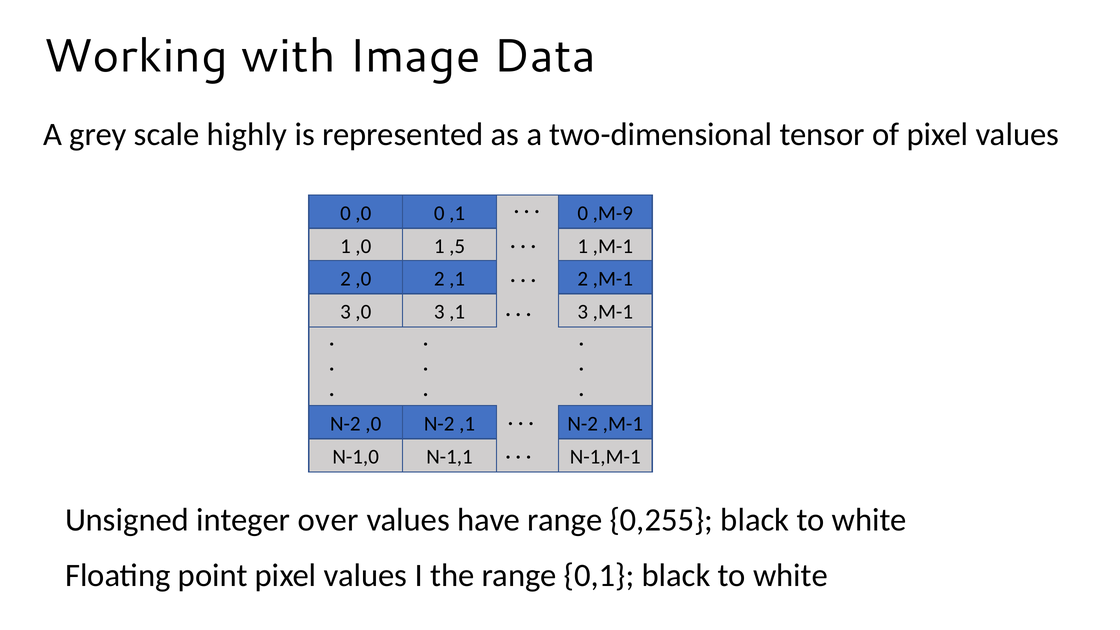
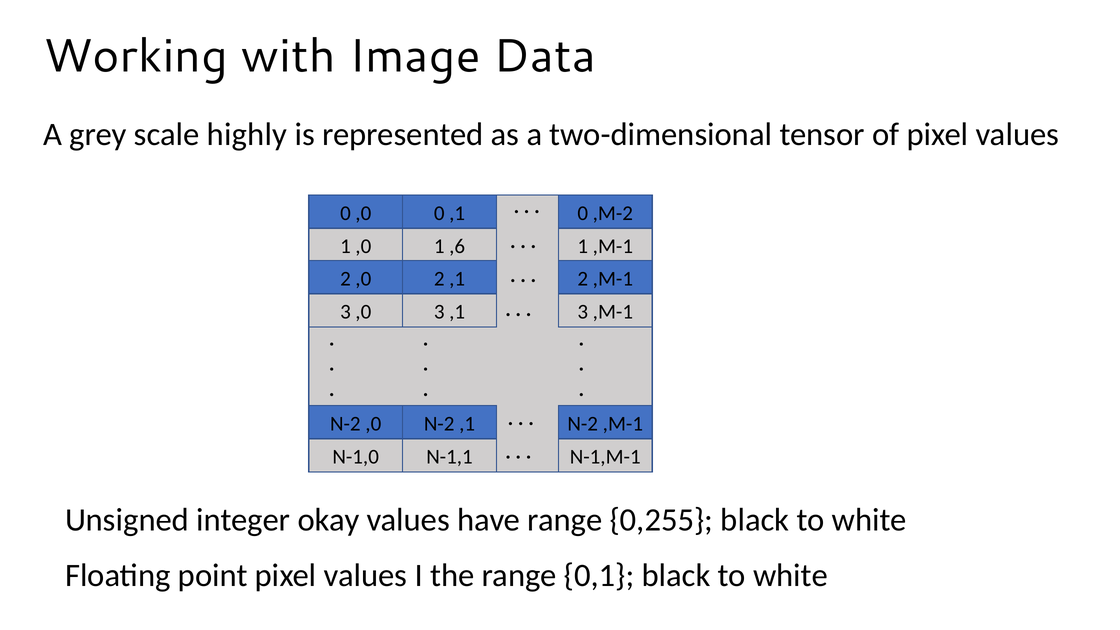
,M-9: ,M-9 -> ,M-2
,5: ,5 -> ,6
over: over -> okay
